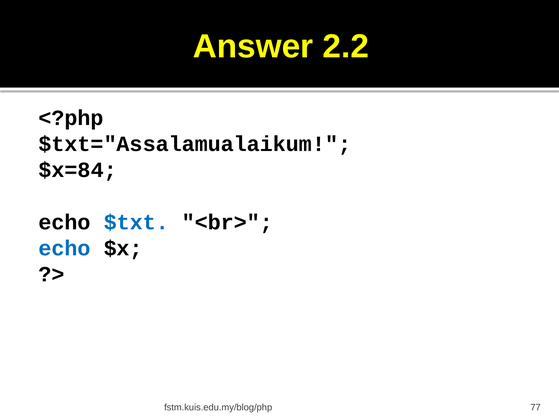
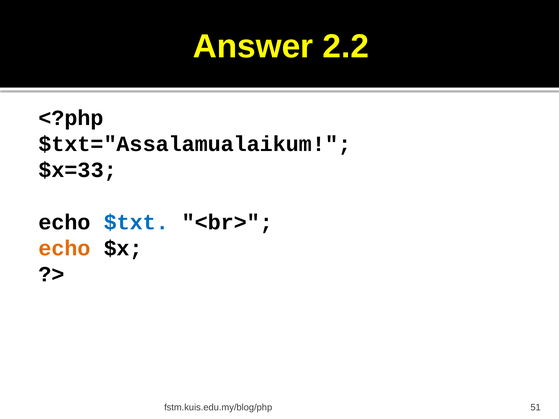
$x=84: $x=84 -> $x=33
echo at (65, 248) colour: blue -> orange
77: 77 -> 51
